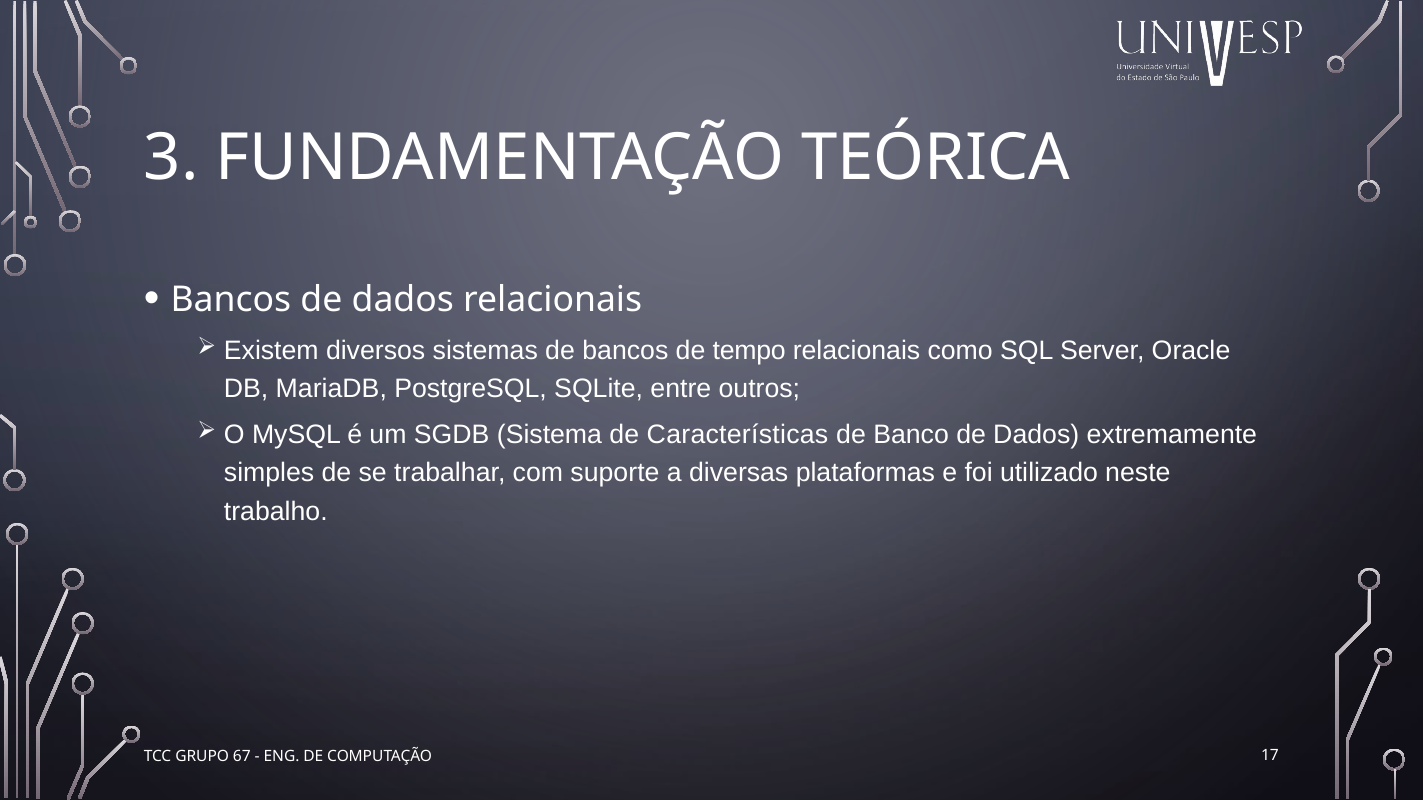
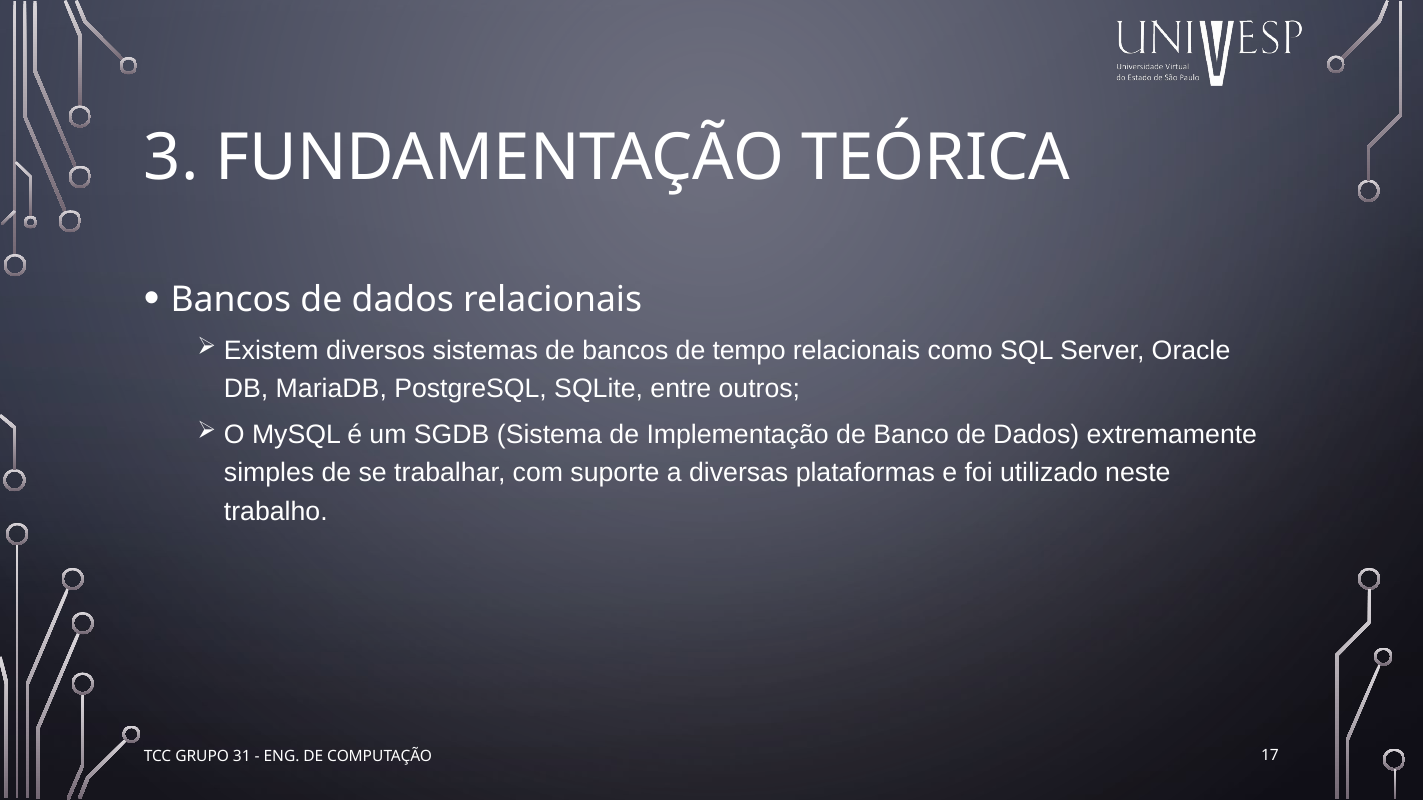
Características: Características -> Implementação
67: 67 -> 31
